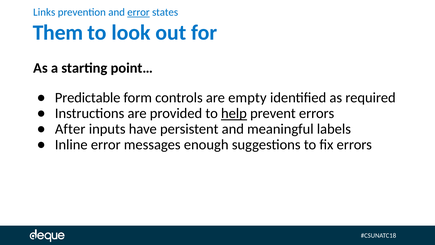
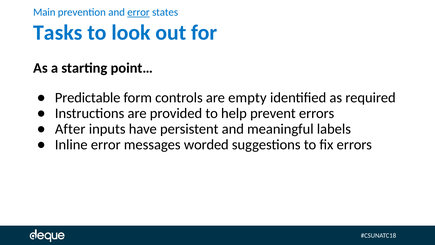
Links: Links -> Main
Them: Them -> Tasks
help underline: present -> none
enough: enough -> worded
